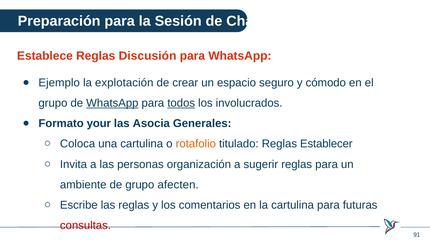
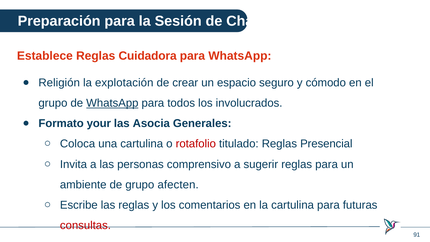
Discusión: Discusión -> Cuidadora
Ejemplo: Ejemplo -> Religión
todos underline: present -> none
rotafolio colour: orange -> red
Establecer: Establecer -> Presencial
organización: organización -> comprensivo
